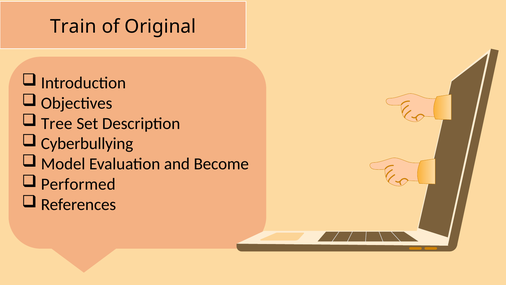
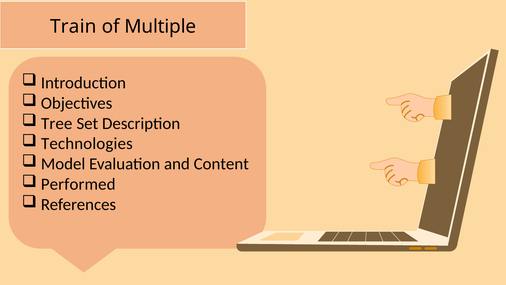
Original: Original -> Multiple
Cyberbullying: Cyberbullying -> Technologies
Become: Become -> Content
